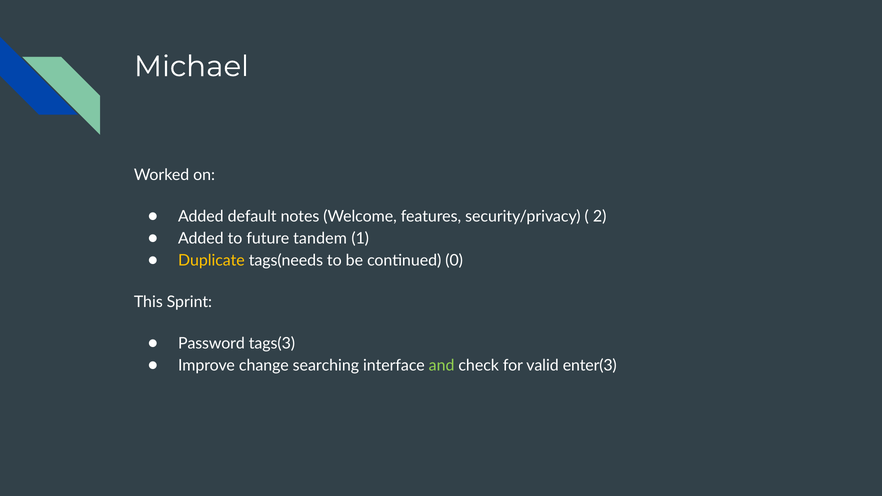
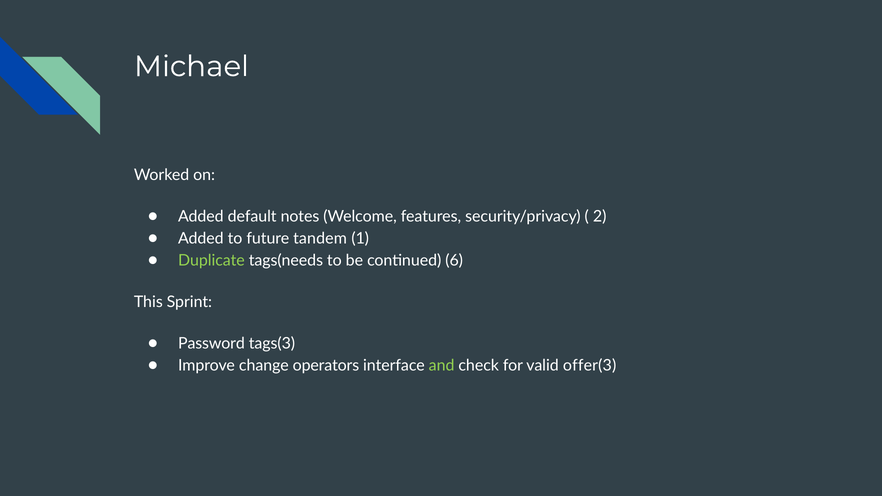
Duplicate colour: yellow -> light green
0: 0 -> 6
searching: searching -> operators
enter(3: enter(3 -> offer(3
